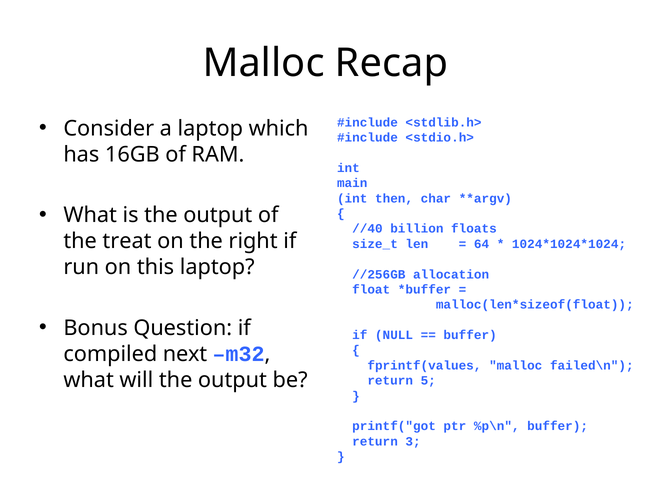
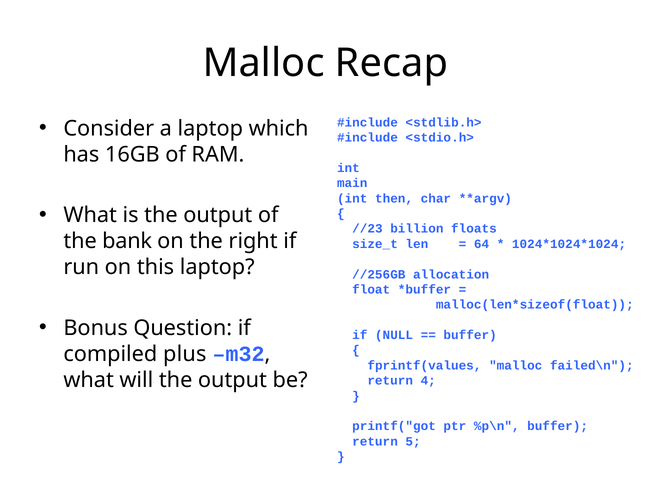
//40: //40 -> //23
treat: treat -> bank
next: next -> plus
5: 5 -> 4
3: 3 -> 5
